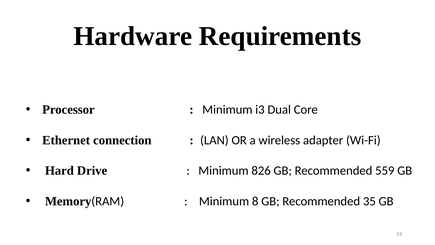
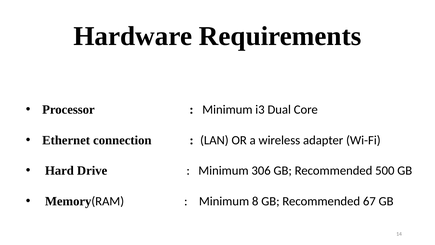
826: 826 -> 306
559: 559 -> 500
35: 35 -> 67
